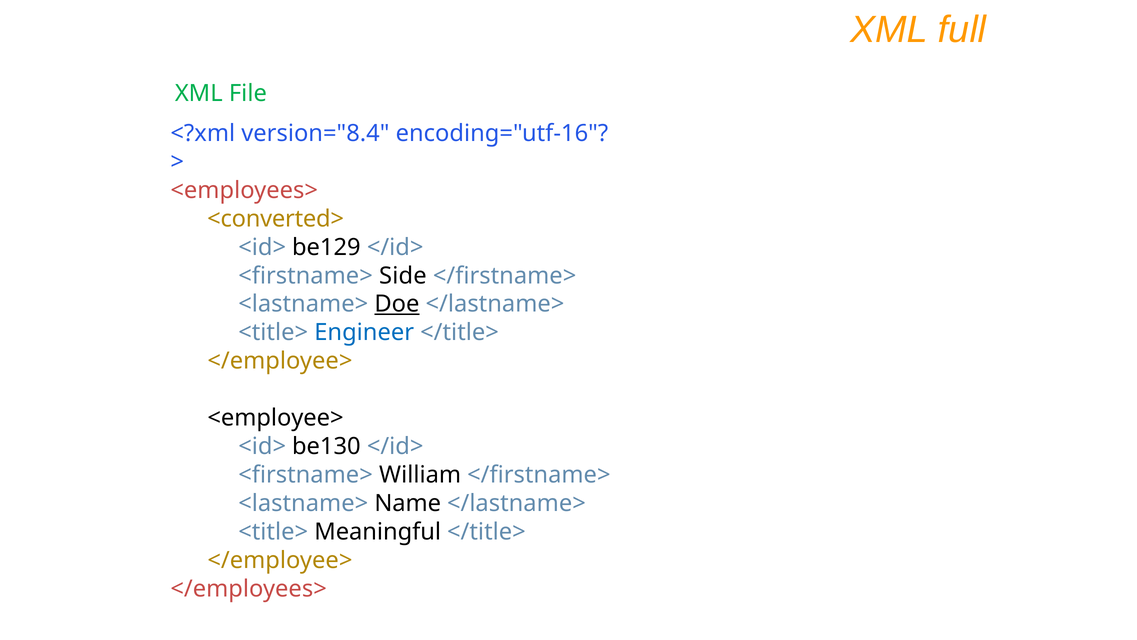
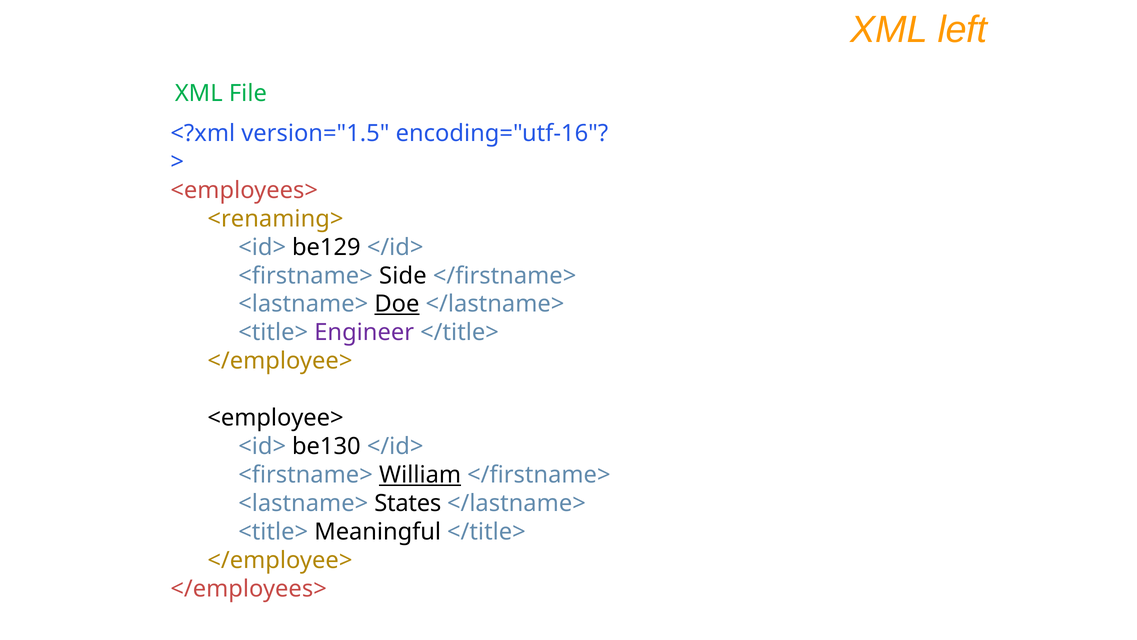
full: full -> left
version="8.4: version="8.4 -> version="1.5
<converted>: <converted> -> <renaming>
Engineer colour: blue -> purple
William underline: none -> present
Name: Name -> States
